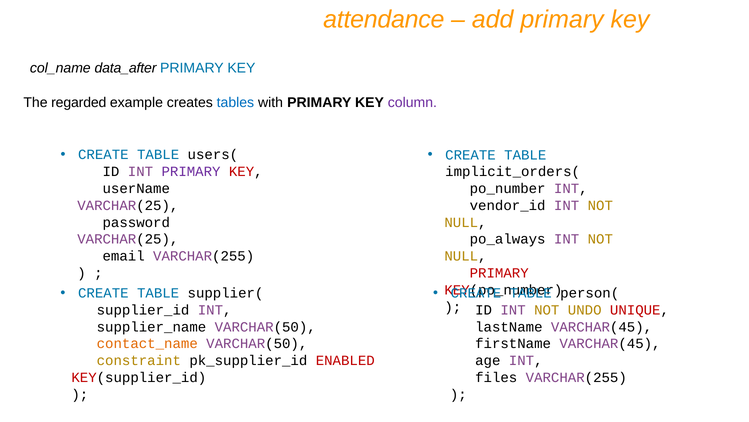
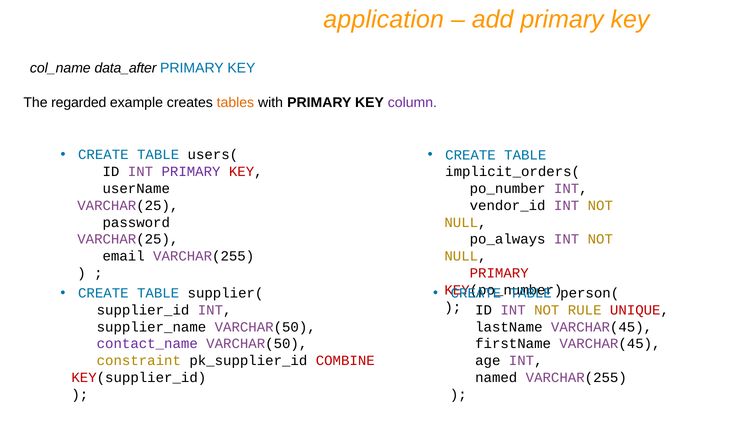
attendance: attendance -> application
tables colour: blue -> orange
UNDO: UNDO -> RULE
contact_name colour: orange -> purple
ENABLED: ENABLED -> COMBINE
files: files -> named
